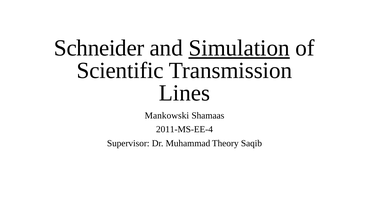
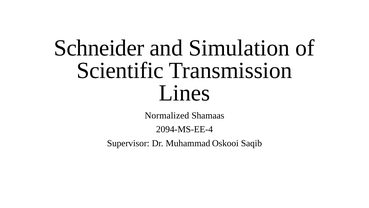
Simulation underline: present -> none
Mankowski: Mankowski -> Normalized
2011-MS-EE-4: 2011-MS-EE-4 -> 2094-MS-EE-4
Theory: Theory -> Oskooi
